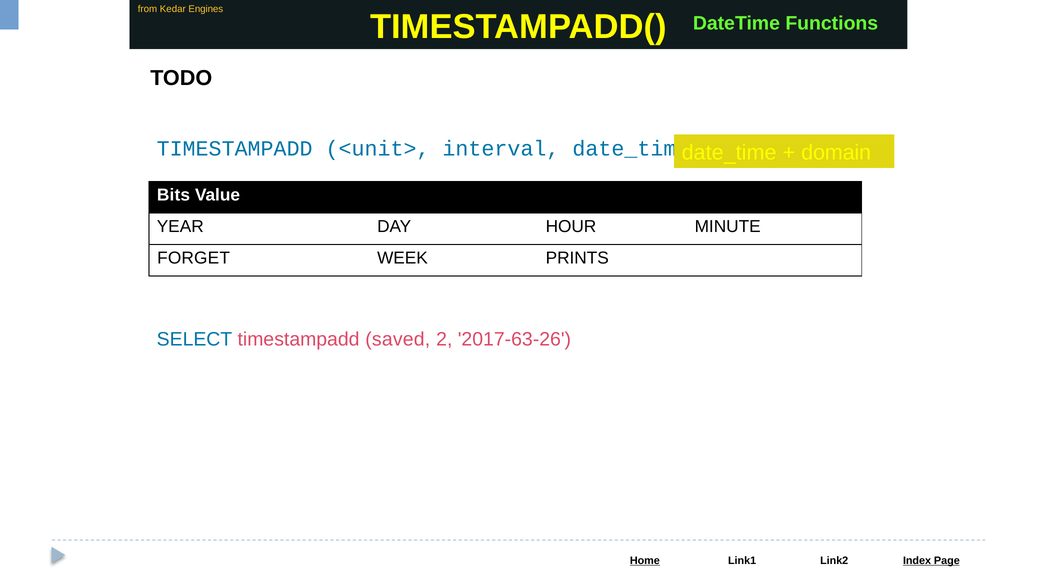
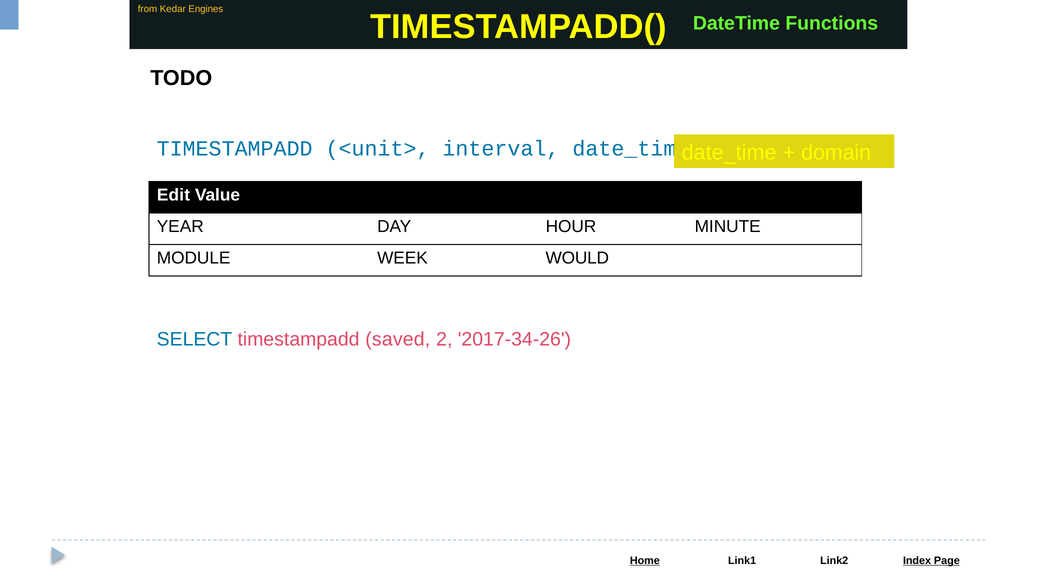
Bits: Bits -> Edit
FORGET: FORGET -> MODULE
PRINTS: PRINTS -> WOULD
2017-63-26: 2017-63-26 -> 2017-34-26
